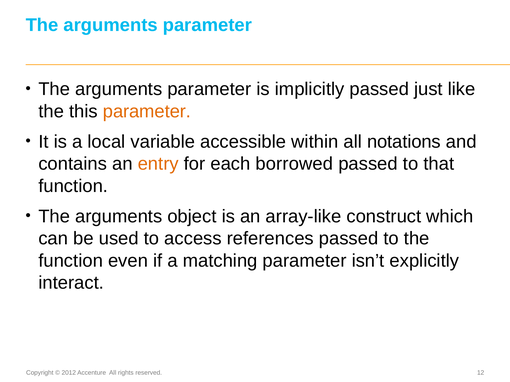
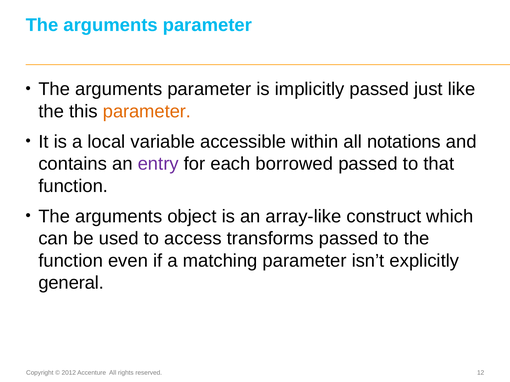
entry colour: orange -> purple
references: references -> transforms
interact: interact -> general
